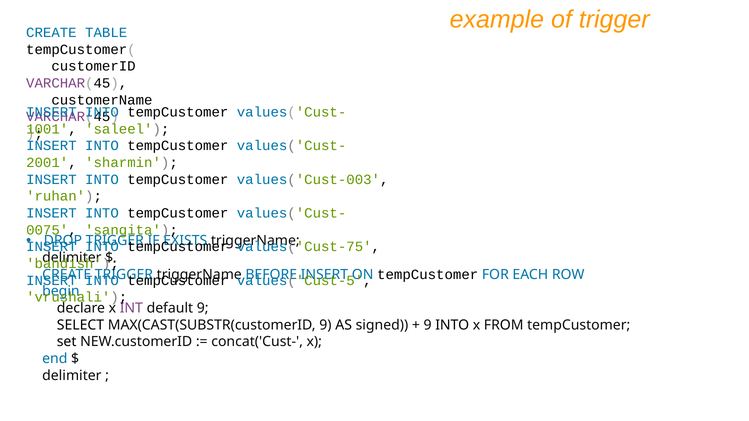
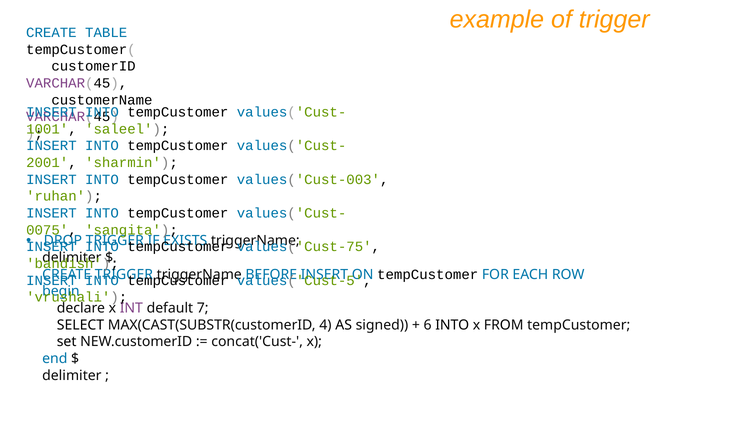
default 9: 9 -> 7
MAX(CAST(SUBSTR(customerID 9: 9 -> 4
9 at (428, 325): 9 -> 6
